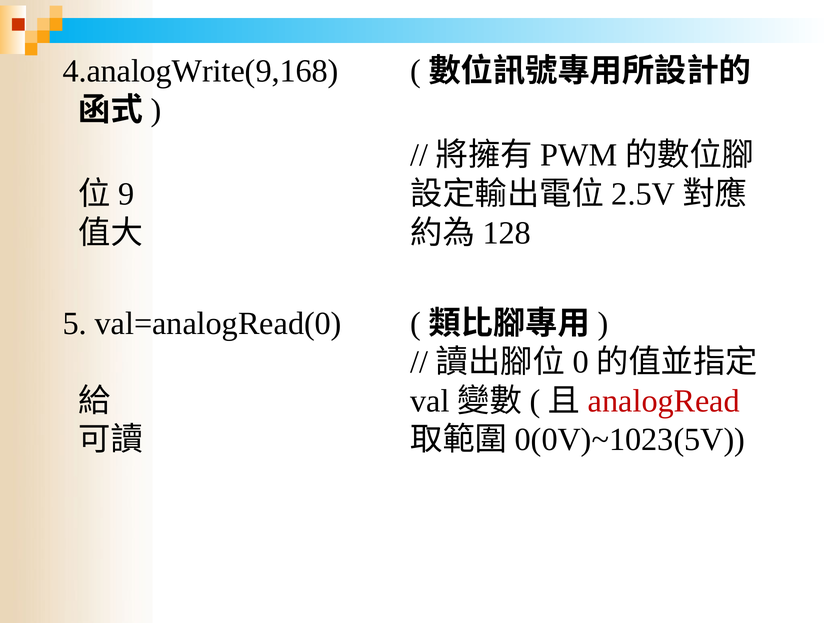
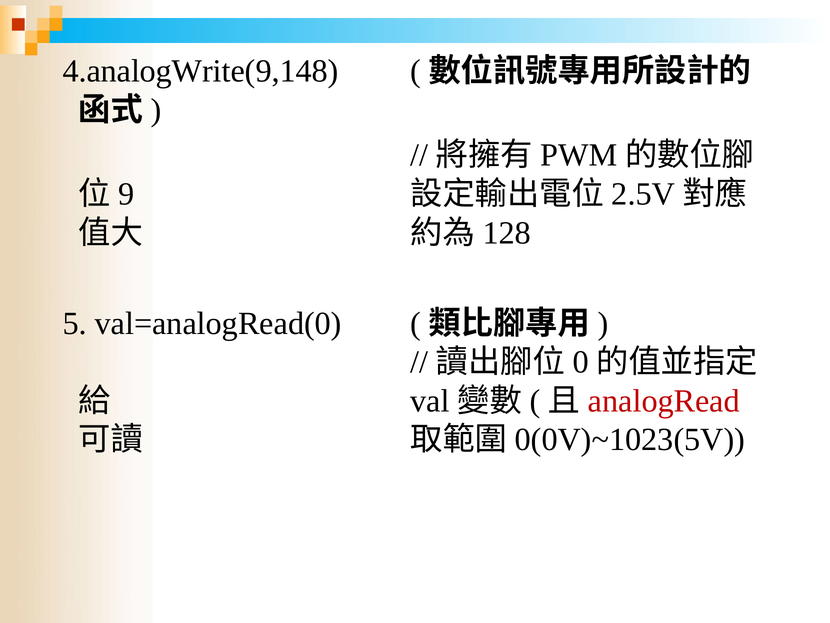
4.analogWrite(9,168: 4.analogWrite(9,168 -> 4.analogWrite(9,148
